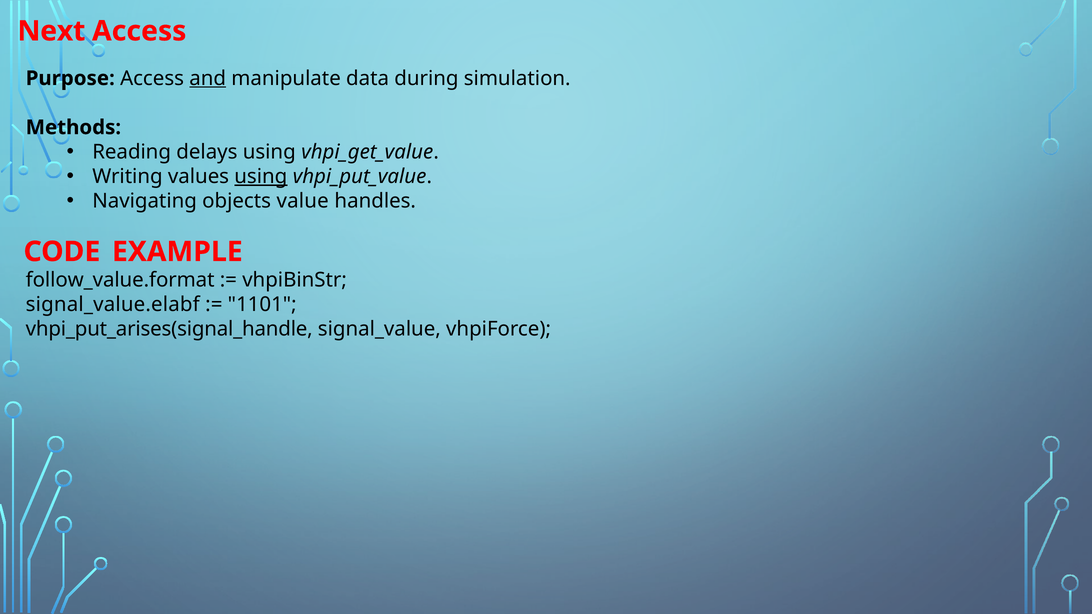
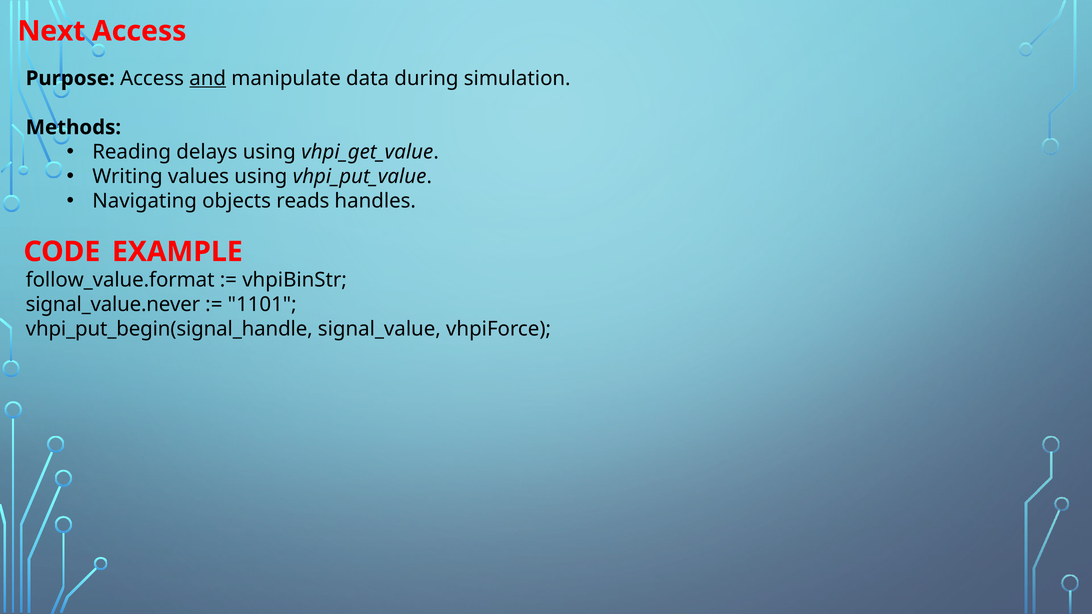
using at (261, 177) underline: present -> none
value: value -> reads
signal_value.elabf: signal_value.elabf -> signal_value.never
vhpi_put_arises(signal_handle: vhpi_put_arises(signal_handle -> vhpi_put_begin(signal_handle
